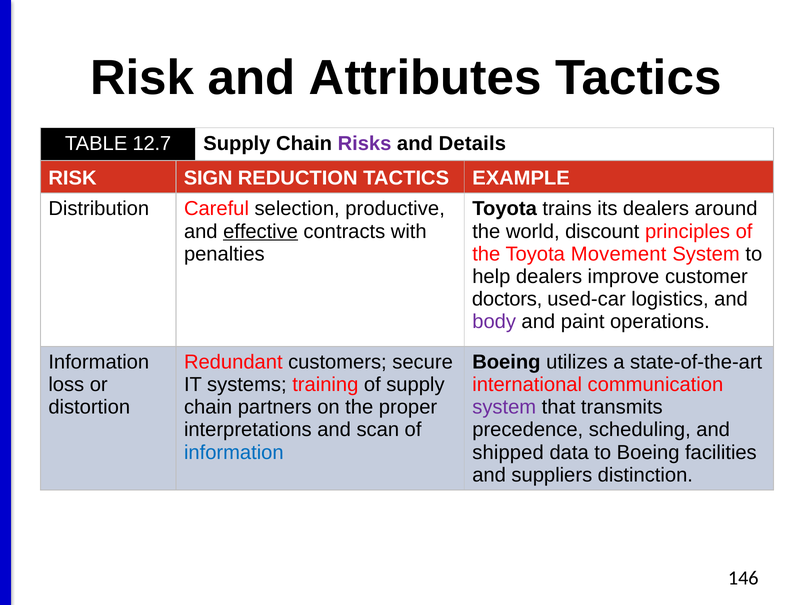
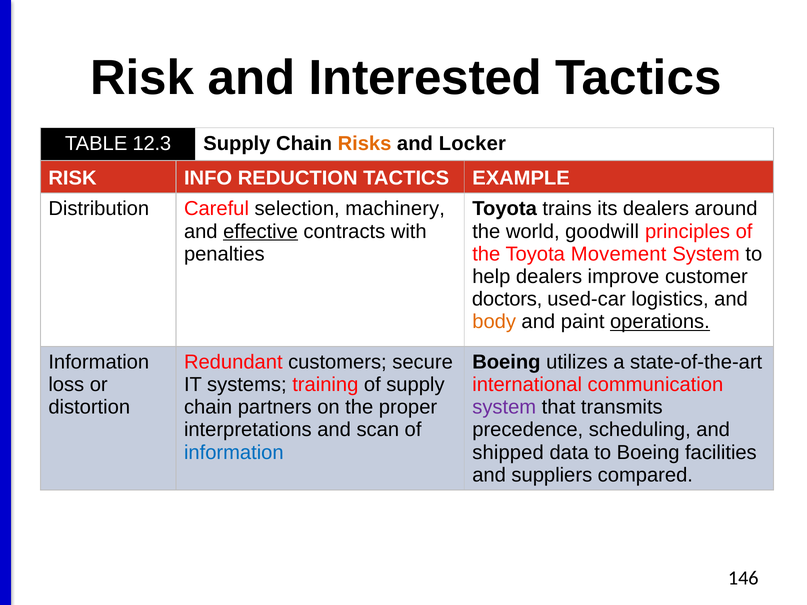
Attributes: Attributes -> Interested
12.7: 12.7 -> 12.3
Risks colour: purple -> orange
Details: Details -> Locker
SIGN: SIGN -> INFO
productive: productive -> machinery
discount: discount -> goodwill
body colour: purple -> orange
operations underline: none -> present
distinction: distinction -> compared
